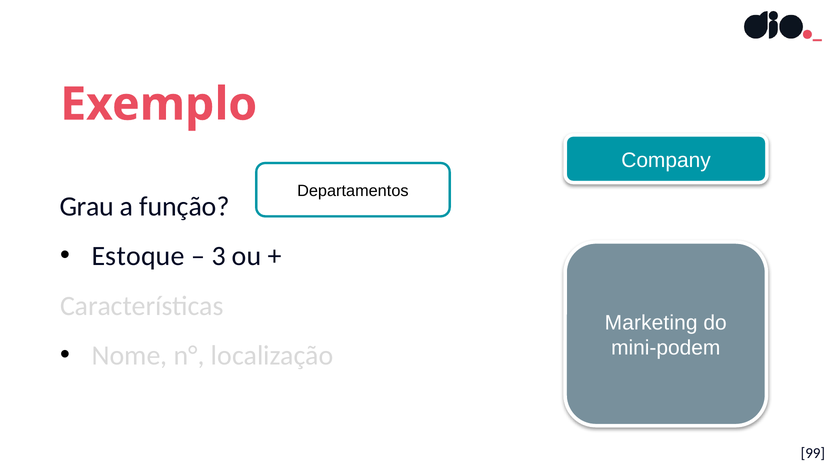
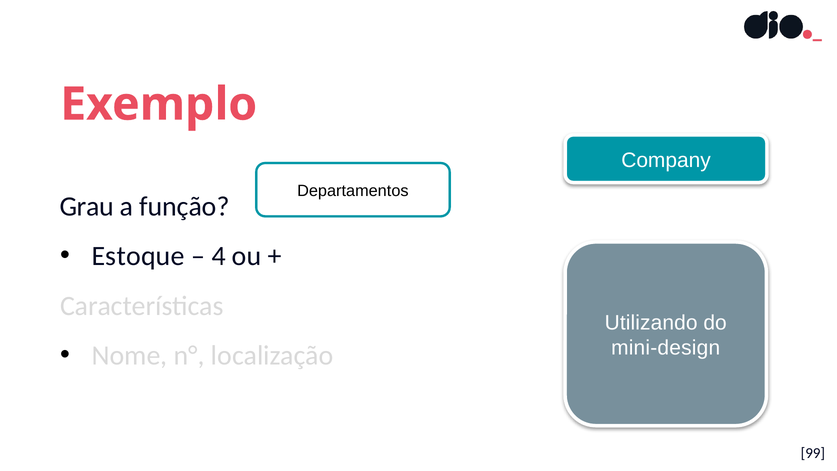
3: 3 -> 4
Marketing: Marketing -> Utilizando
mini-podem: mini-podem -> mini-design
